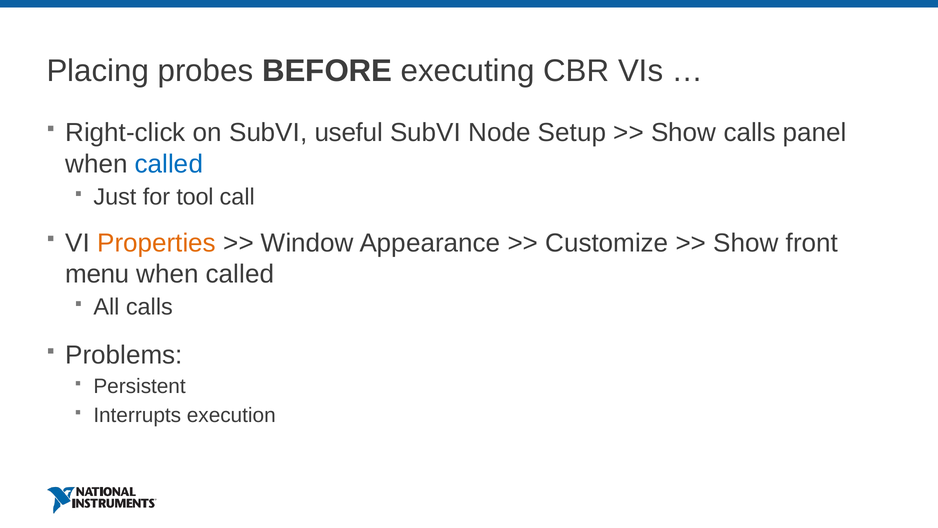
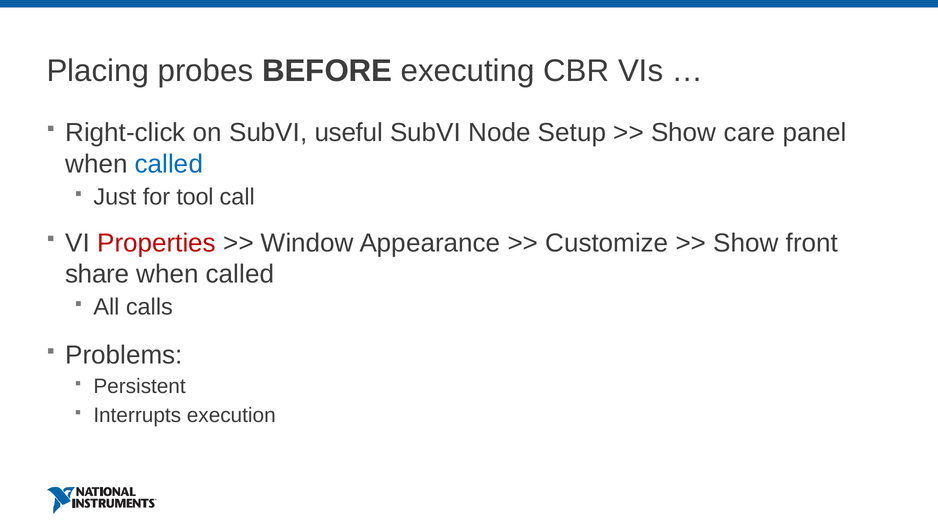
Show calls: calls -> care
Properties colour: orange -> red
menu: menu -> share
